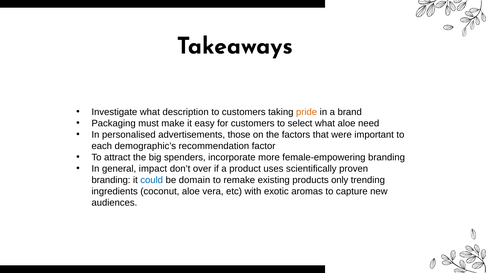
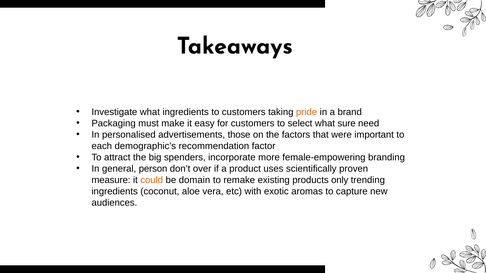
what description: description -> ingredients
what aloe: aloe -> sure
impact: impact -> person
branding at (111, 180): branding -> measure
could colour: blue -> orange
